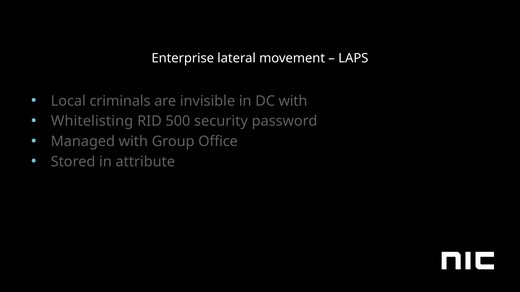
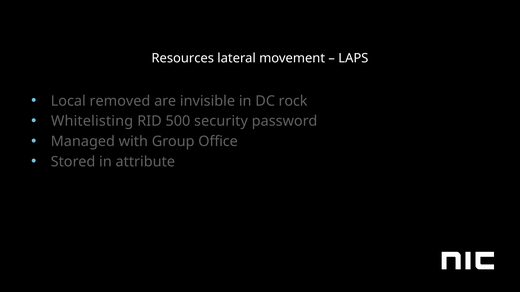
Enterprise: Enterprise -> Resources
criminals: criminals -> removed
DC with: with -> rock
